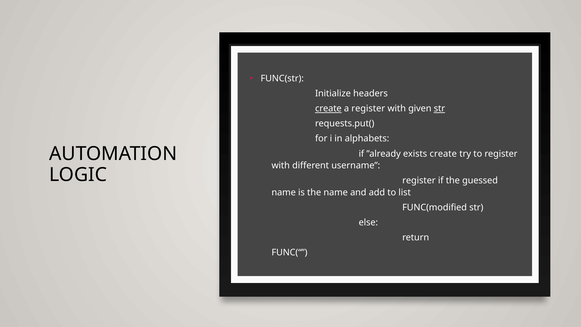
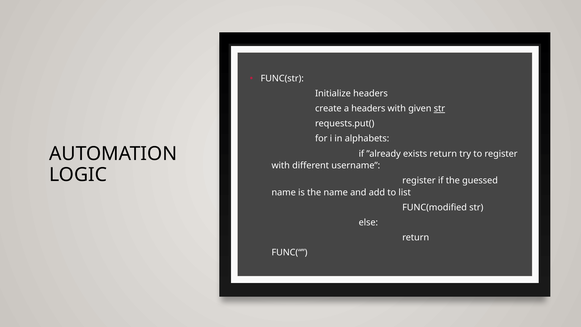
create at (328, 109) underline: present -> none
a register: register -> headers
exists create: create -> return
